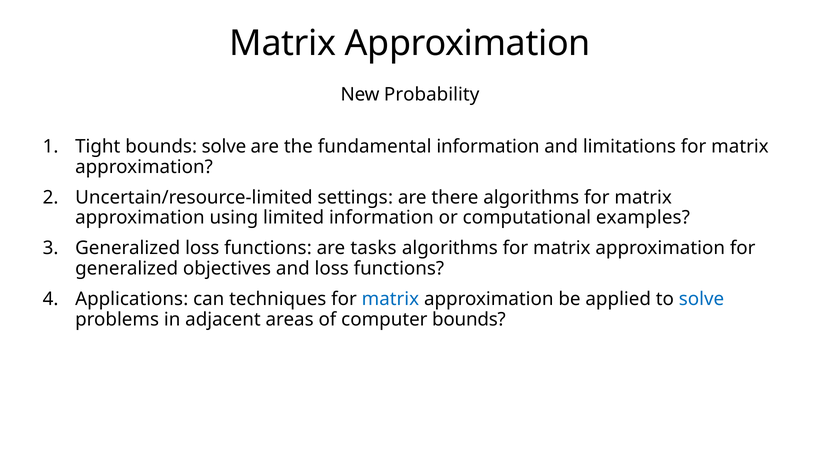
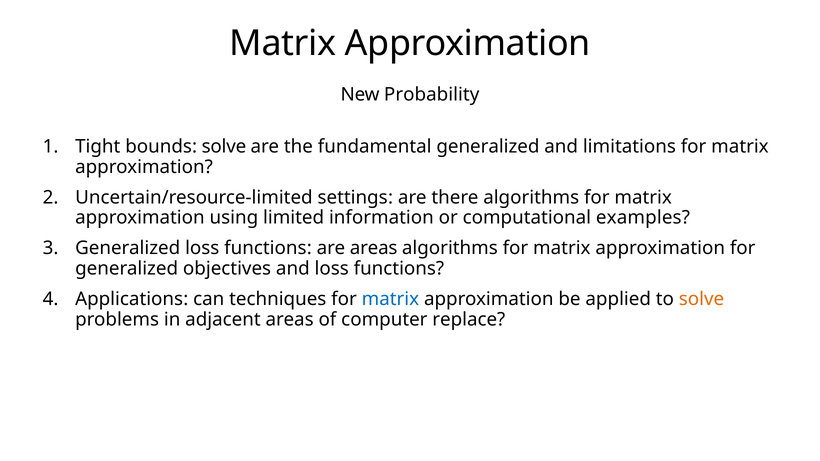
fundamental information: information -> generalized
are tasks: tasks -> areas
solve at (702, 299) colour: blue -> orange
computer bounds: bounds -> replace
